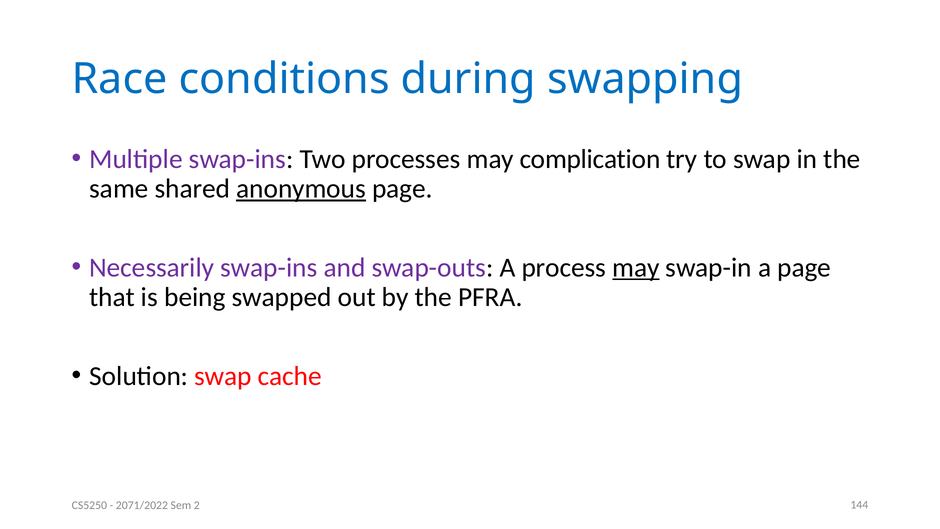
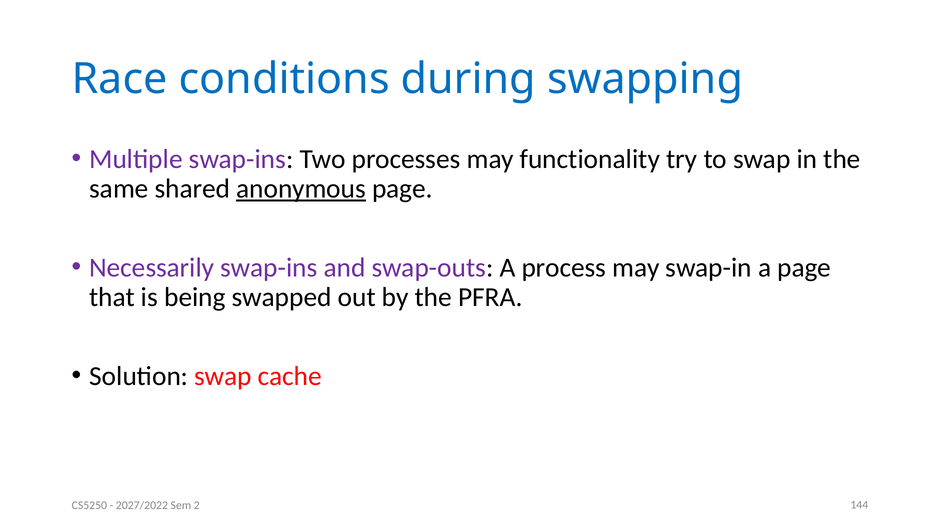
complication: complication -> functionality
may at (636, 267) underline: present -> none
2071/2022: 2071/2022 -> 2027/2022
